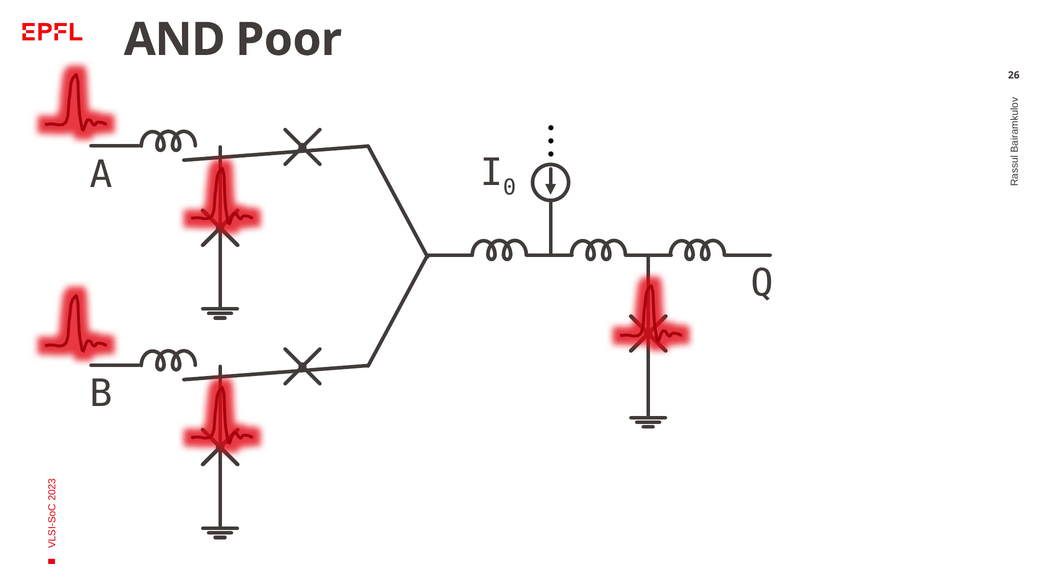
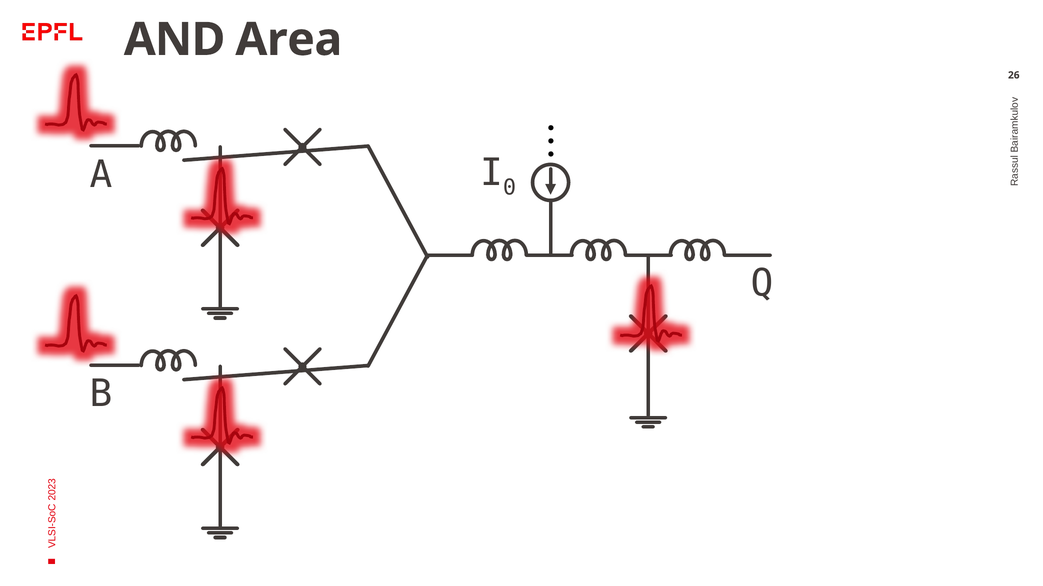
Poor: Poor -> Area
